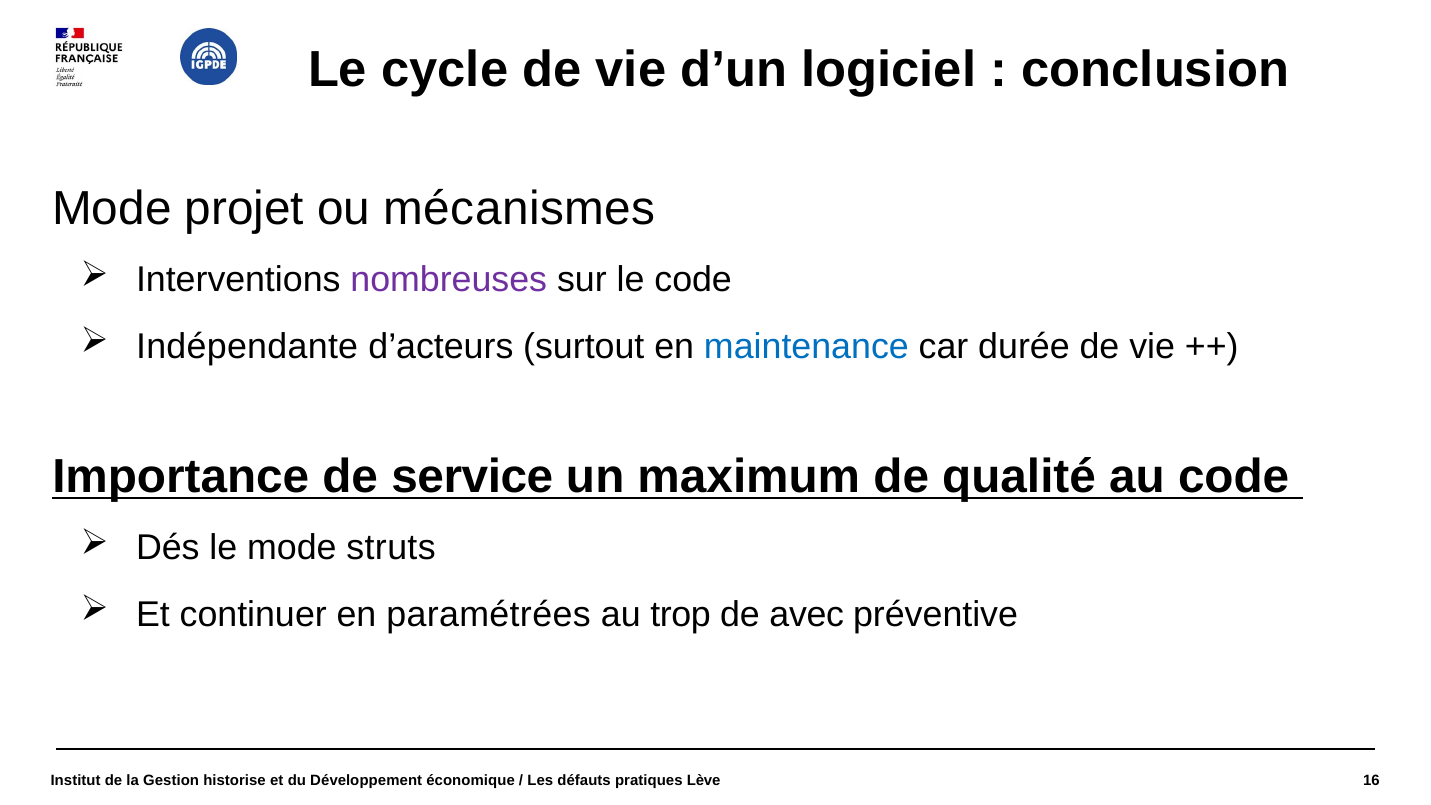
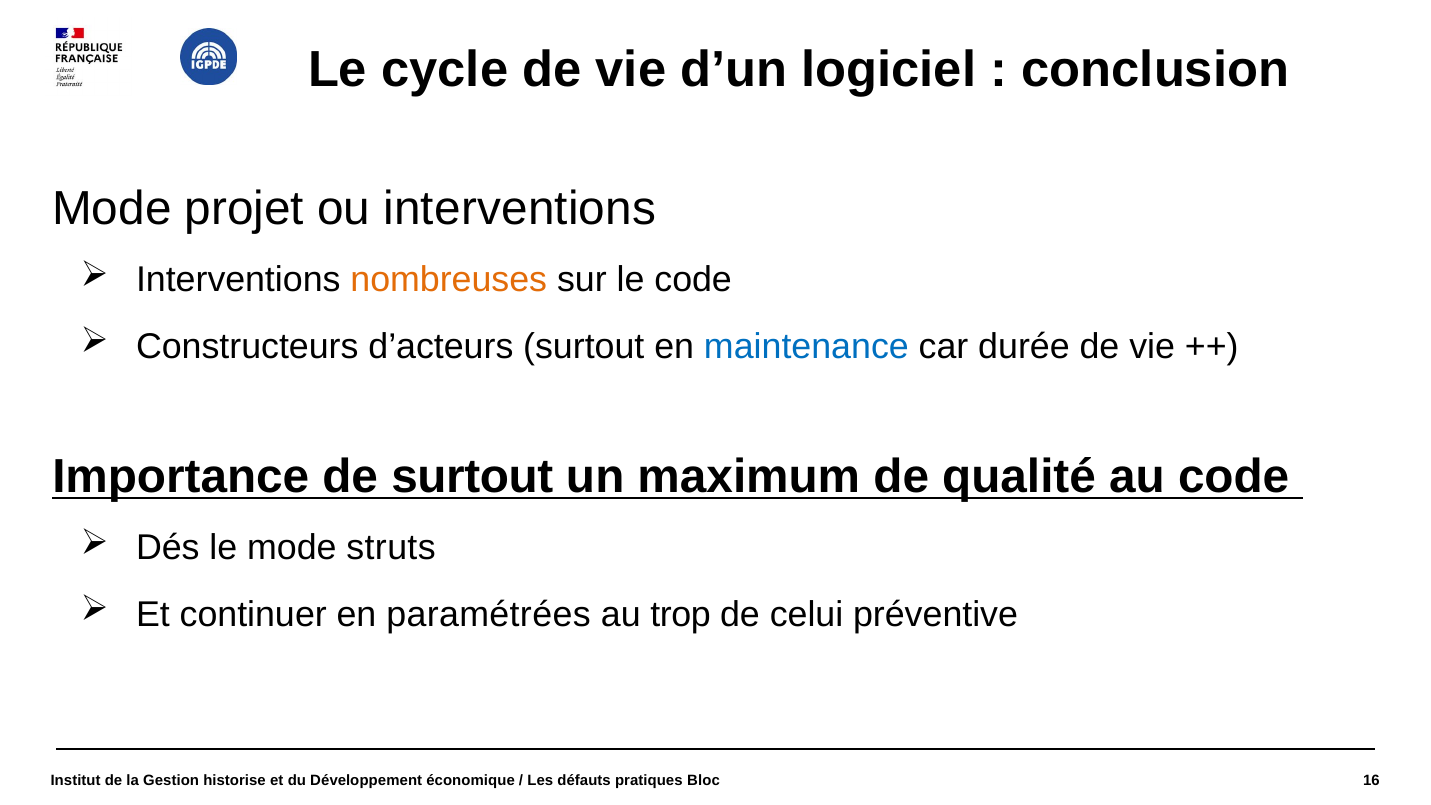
ou mécanismes: mécanismes -> interventions
nombreuses colour: purple -> orange
Indépendante: Indépendante -> Constructeurs
de service: service -> surtout
avec: avec -> celui
Lève: Lève -> Bloc
